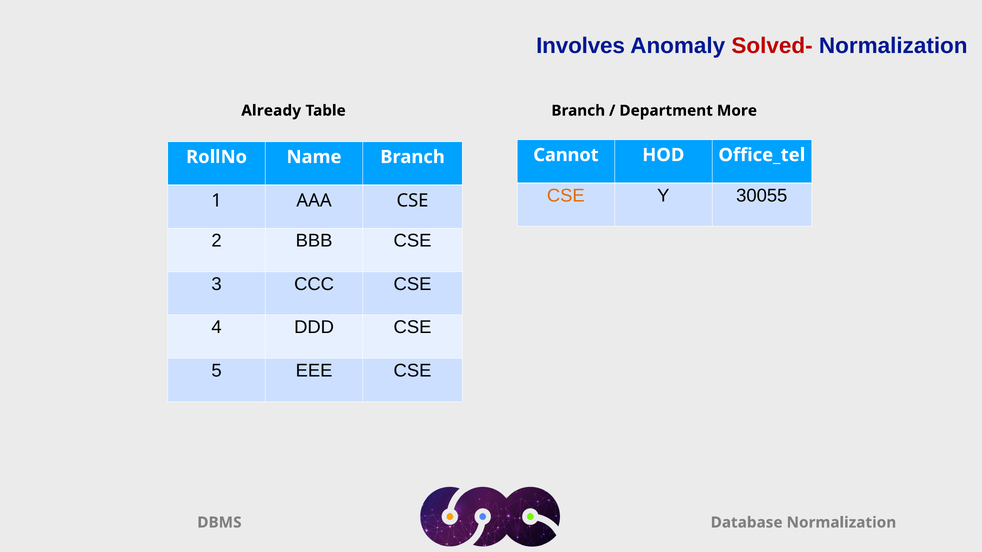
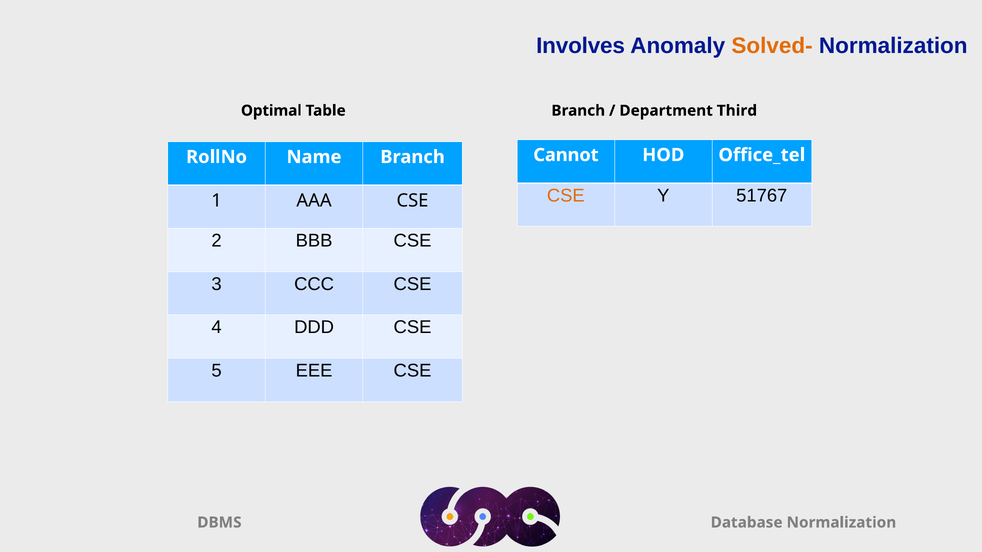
Solved- colour: red -> orange
Already: Already -> Optimal
More: More -> Third
30055: 30055 -> 51767
